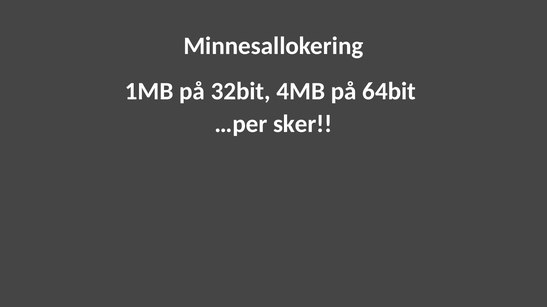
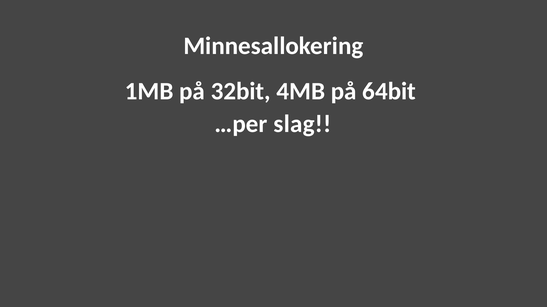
sker: sker -> slag
